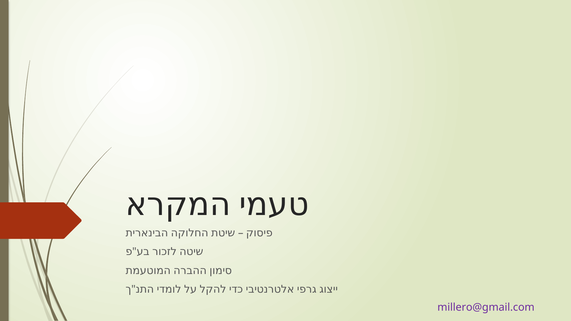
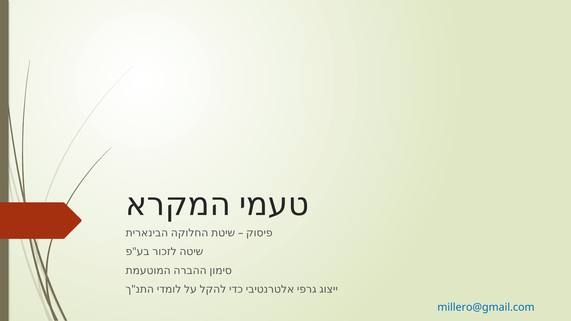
millero@gmail.com colour: purple -> blue
